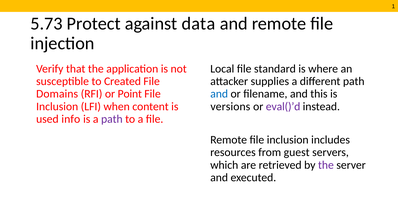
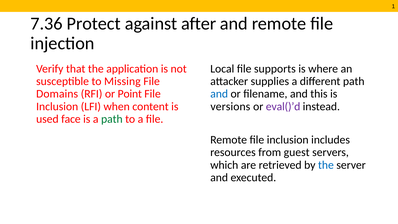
5.73: 5.73 -> 7.36
data: data -> after
standard: standard -> supports
Created: Created -> Missing
info: info -> face
path at (112, 119) colour: purple -> green
the at (326, 165) colour: purple -> blue
